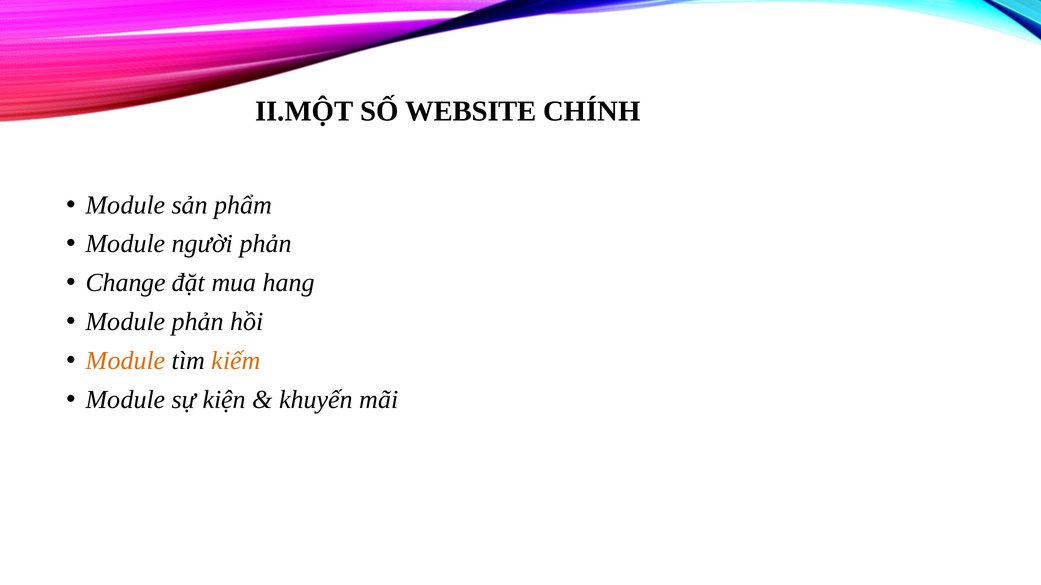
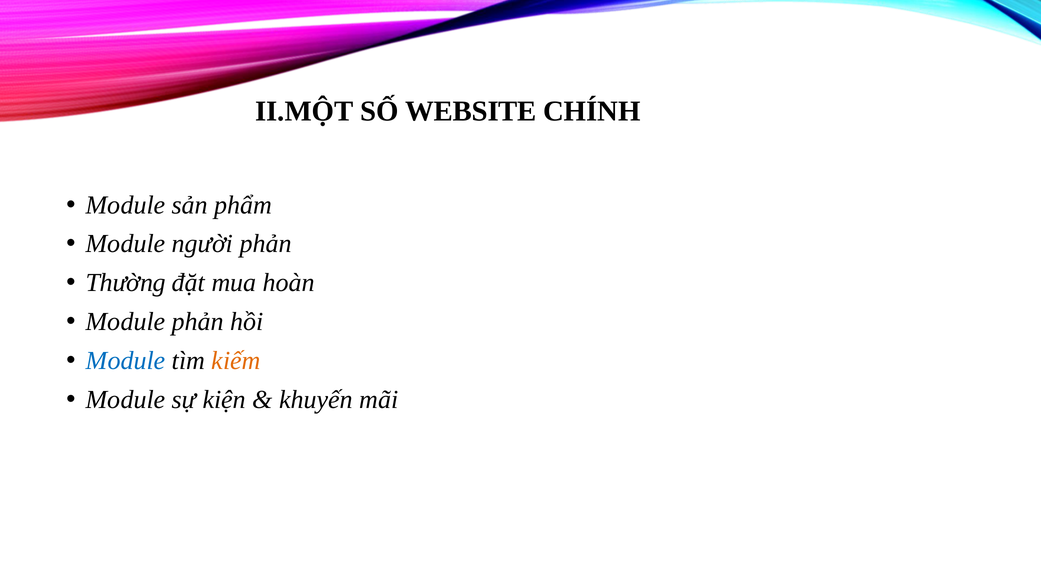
Change: Change -> Thường
hang: hang -> hoàn
Module at (126, 361) colour: orange -> blue
